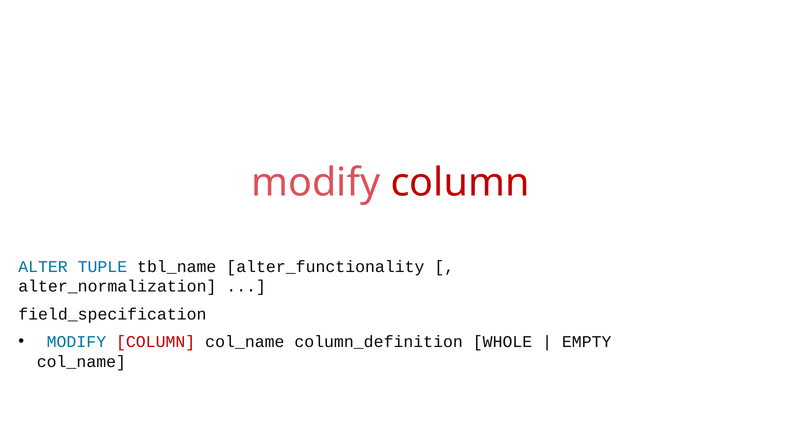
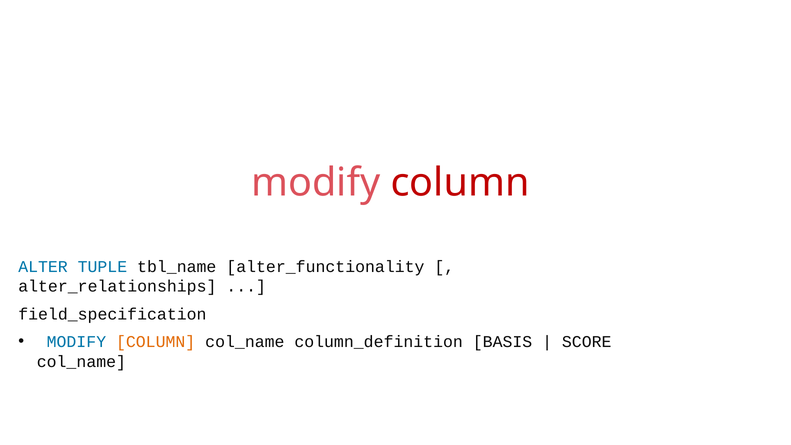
alter_normalization: alter_normalization -> alter_relationships
COLUMN at (156, 342) colour: red -> orange
WHOLE: WHOLE -> BASIS
EMPTY: EMPTY -> SCORE
